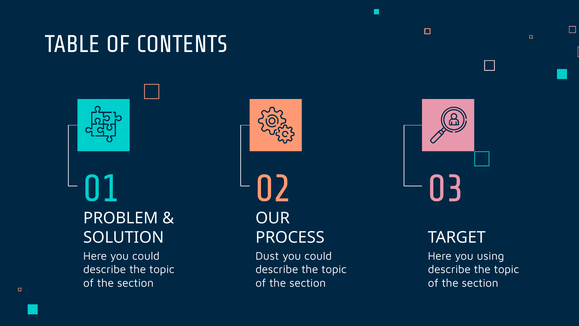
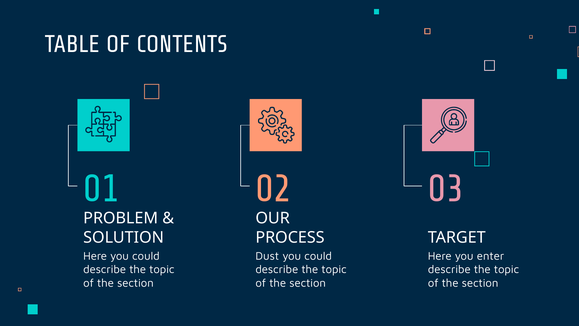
using: using -> enter
